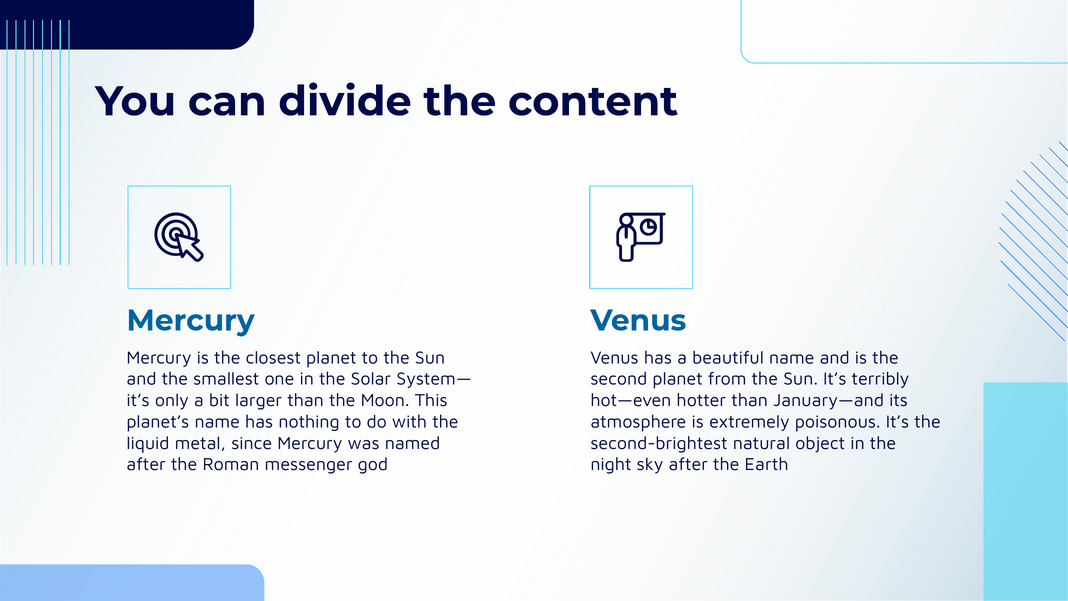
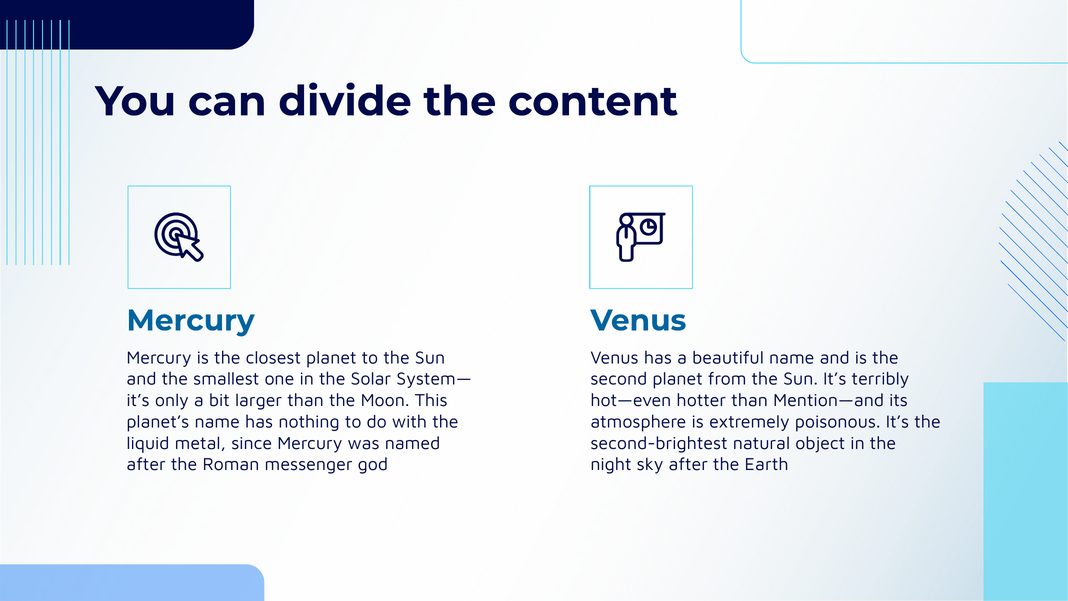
January—and: January—and -> Mention—and
